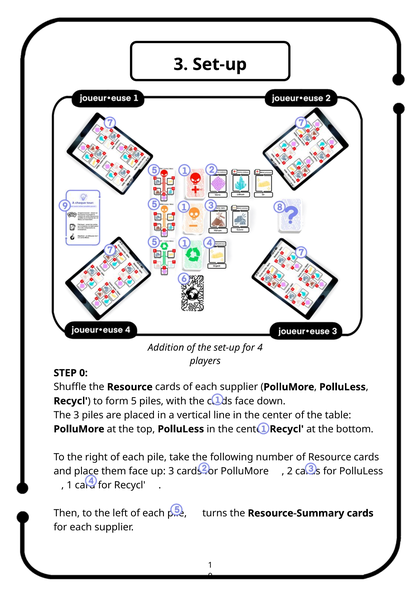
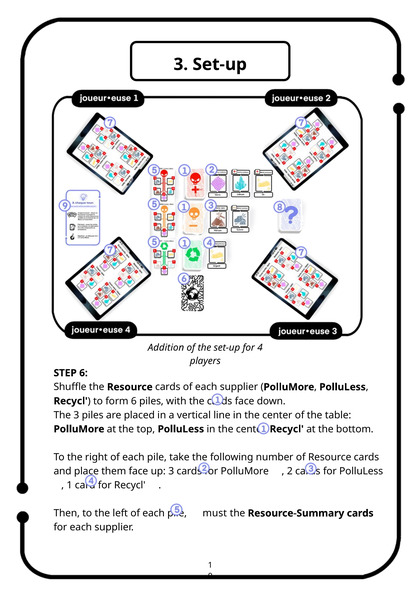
STEP 0: 0 -> 6
form 5: 5 -> 6
turns: turns -> must
